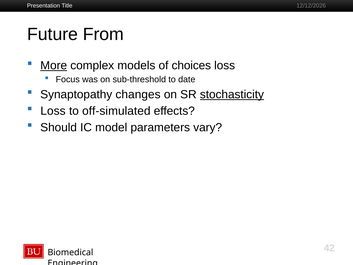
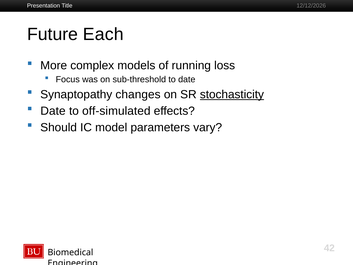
From: From -> Each
More underline: present -> none
choices: choices -> running
Loss at (53, 111): Loss -> Date
